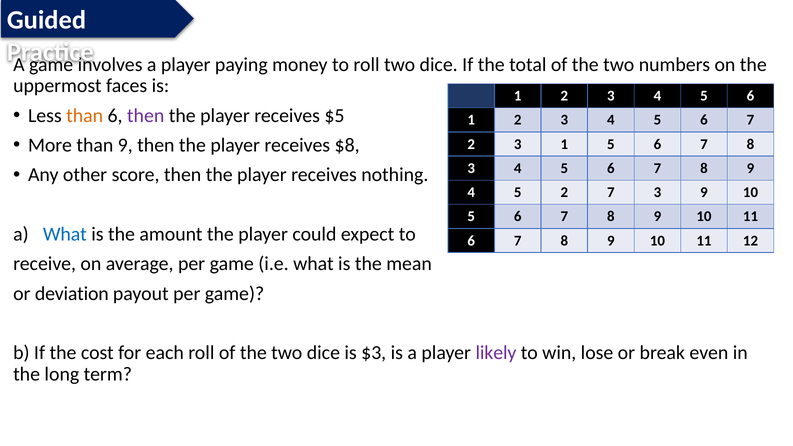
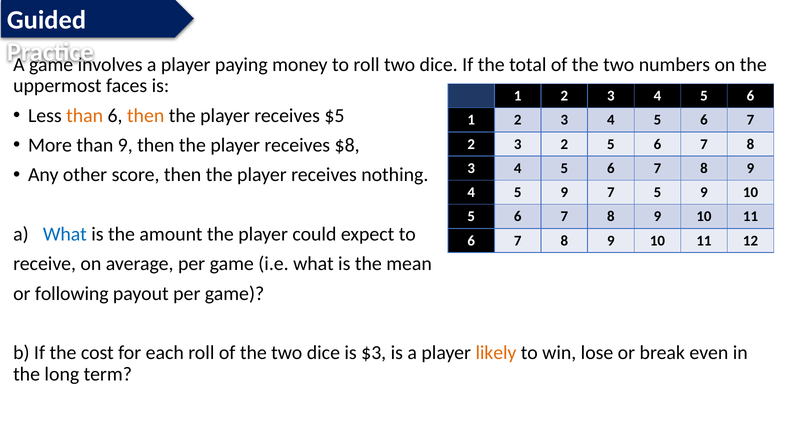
then at (146, 116) colour: purple -> orange
3 1: 1 -> 2
4 5 2: 2 -> 9
7 3: 3 -> 5
deviation: deviation -> following
likely colour: purple -> orange
